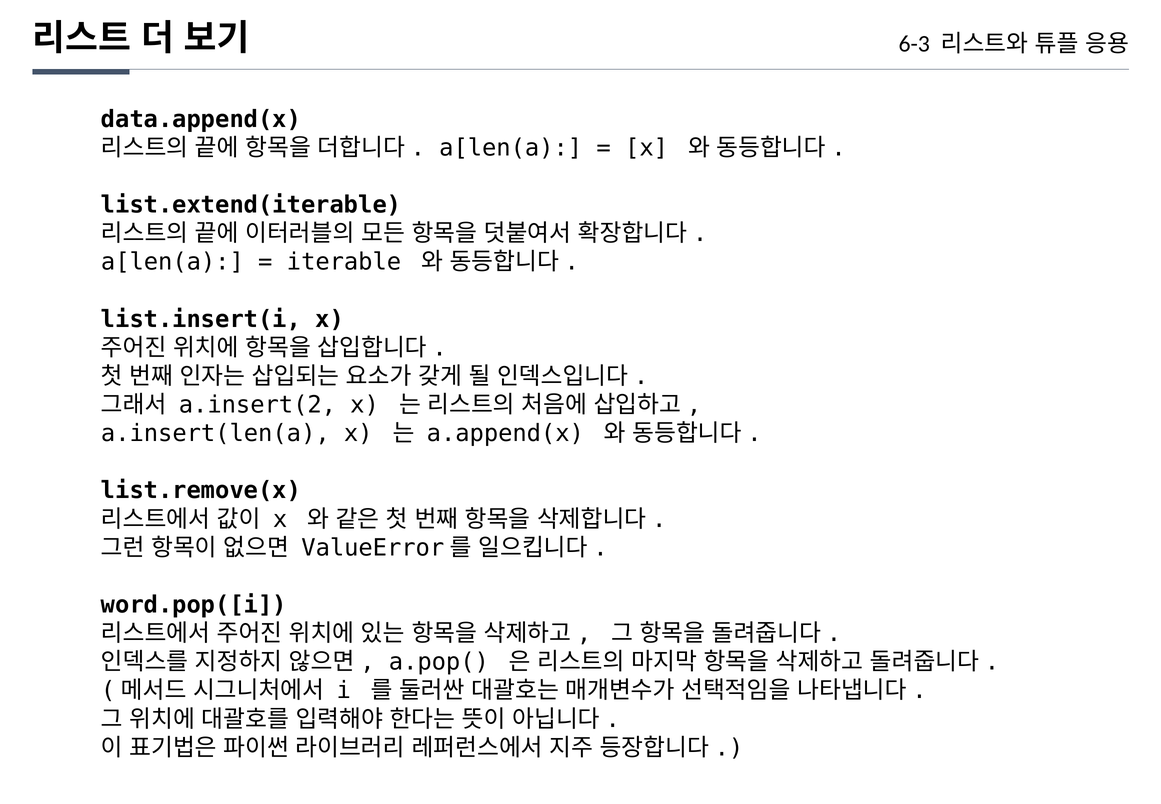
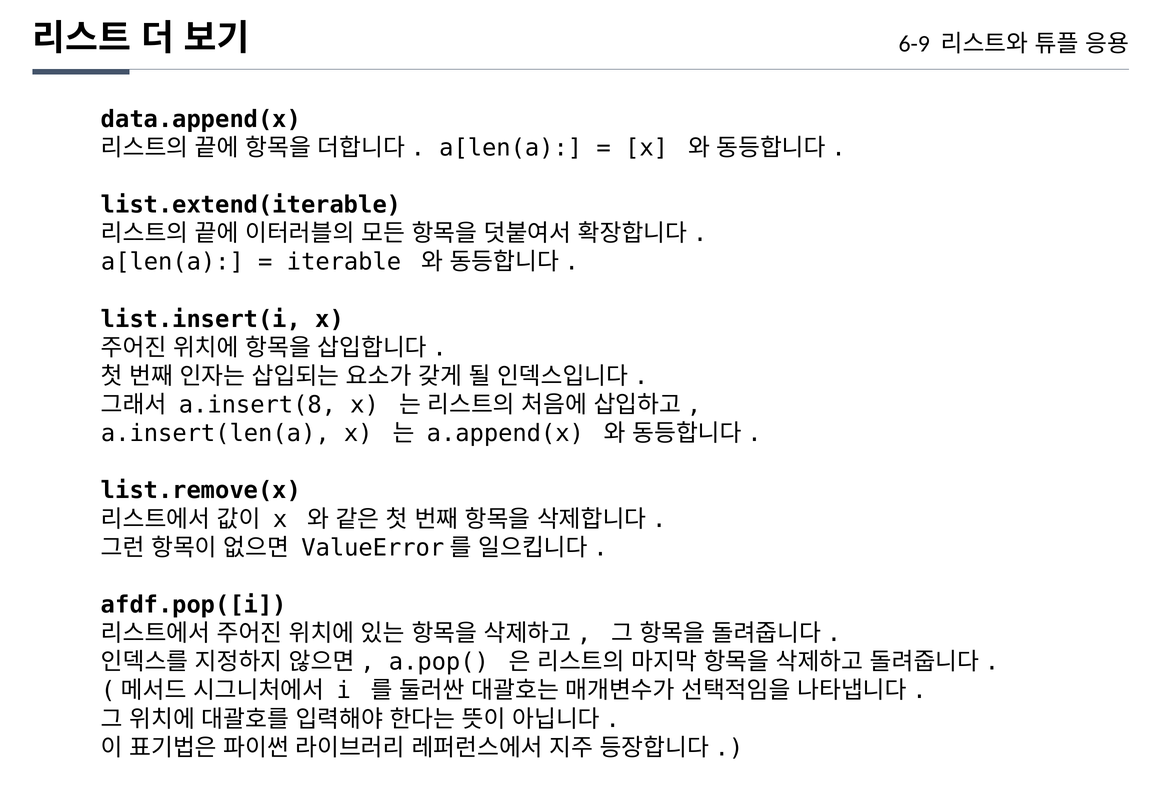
6-3: 6-3 -> 6-9
a.insert(2: a.insert(2 -> a.insert(8
word.pop([i: word.pop([i -> afdf.pop([i
